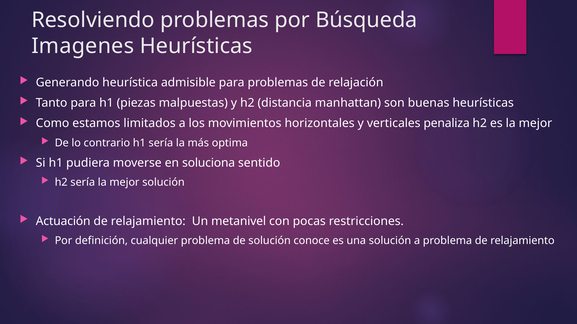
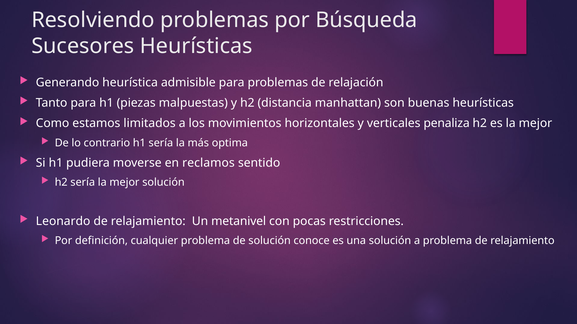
Imagenes: Imagenes -> Sucesores
soluciona: soluciona -> reclamos
Actuación: Actuación -> Leonardo
